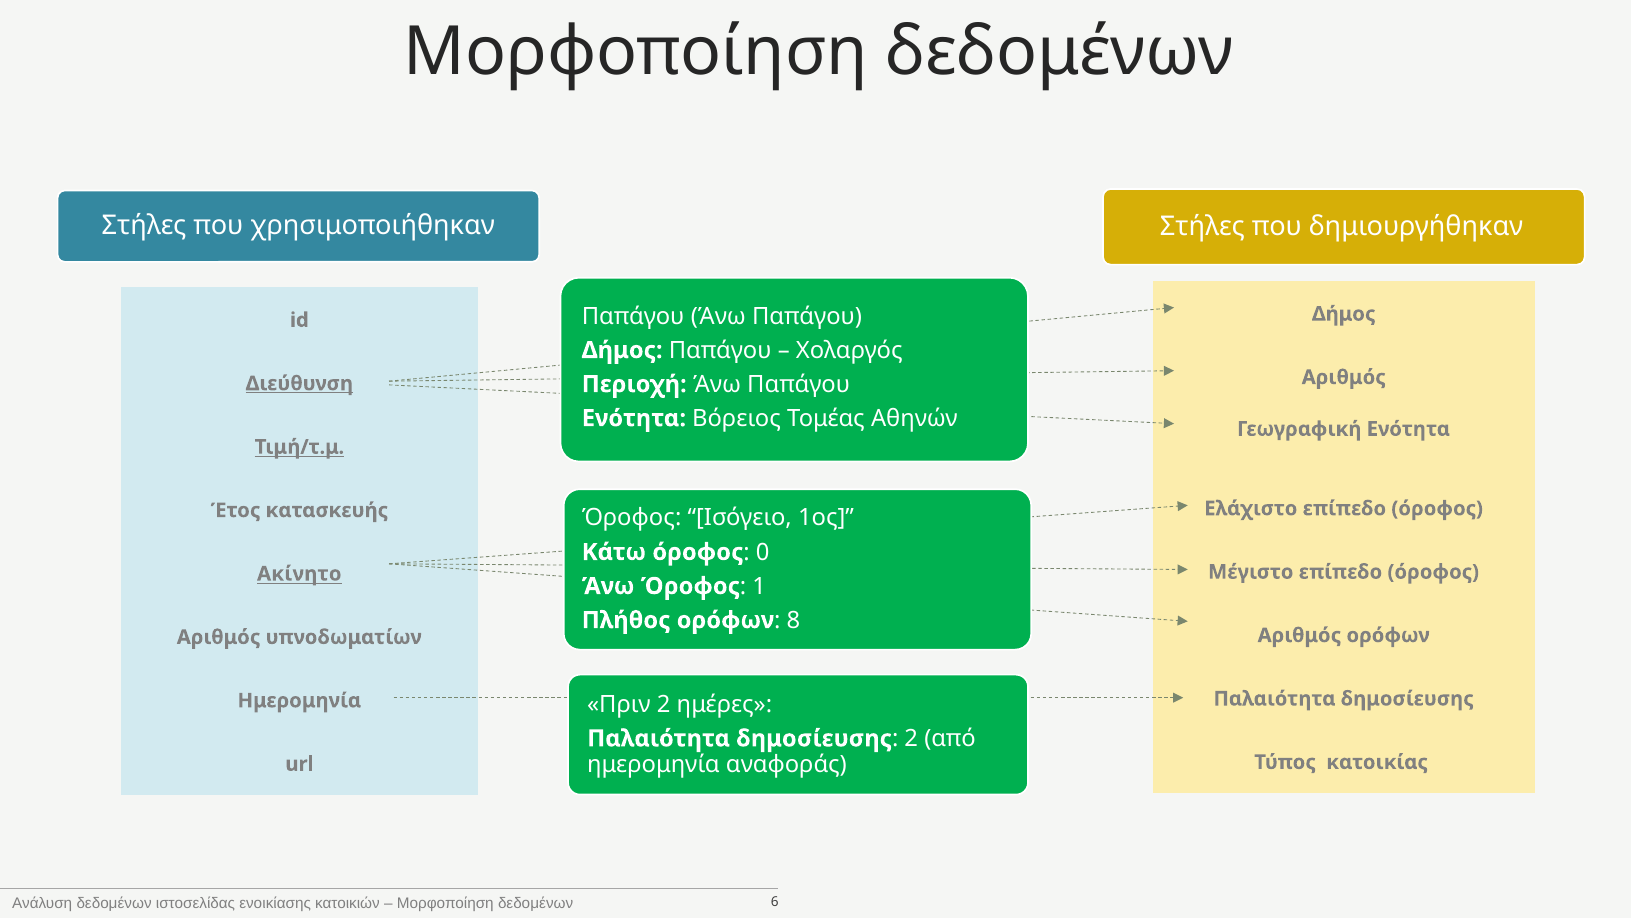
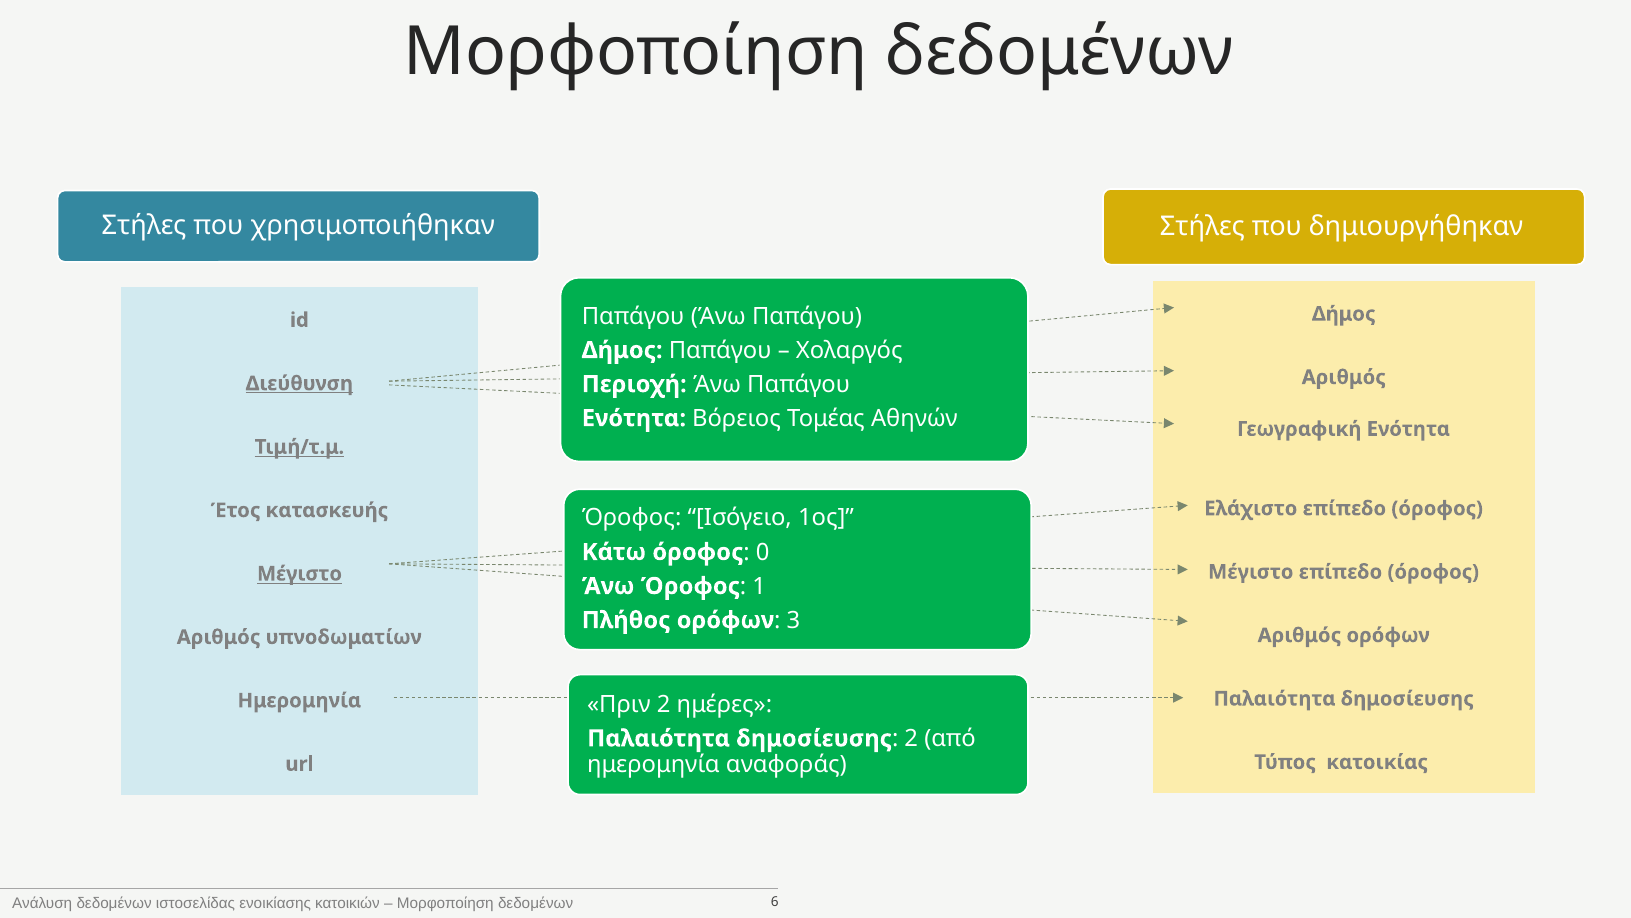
Ακίνητο at (299, 573): Ακίνητο -> Μέγιστο
8: 8 -> 3
